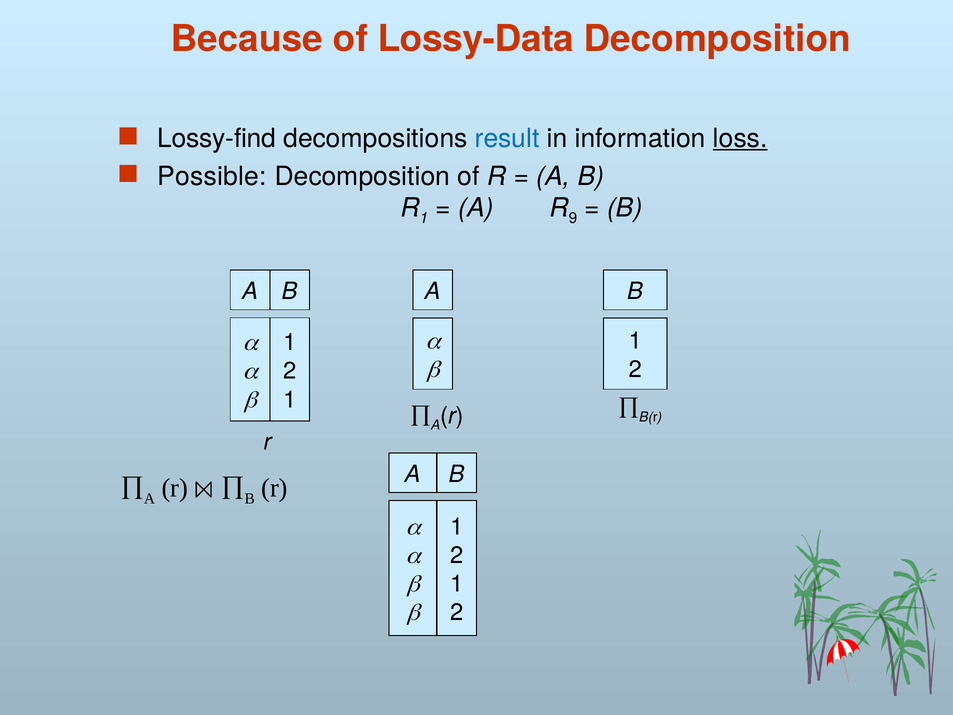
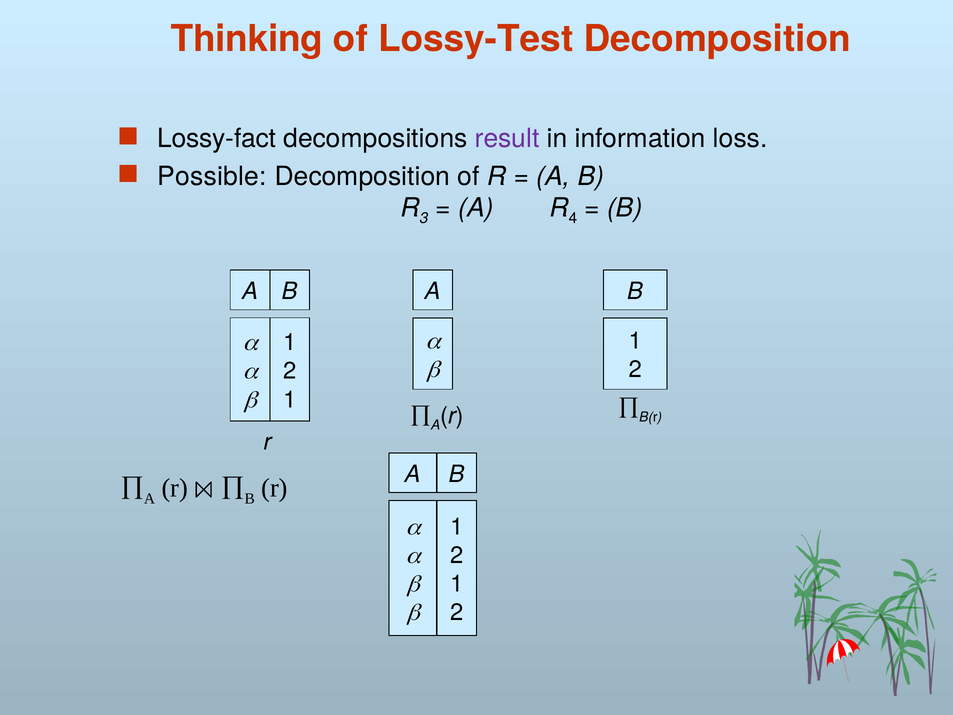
Because: Because -> Thinking
Lossy-Data: Lossy-Data -> Lossy-Test
Lossy-find: Lossy-find -> Lossy-fact
result colour: blue -> purple
loss underline: present -> none
R 1: 1 -> 3
9: 9 -> 4
